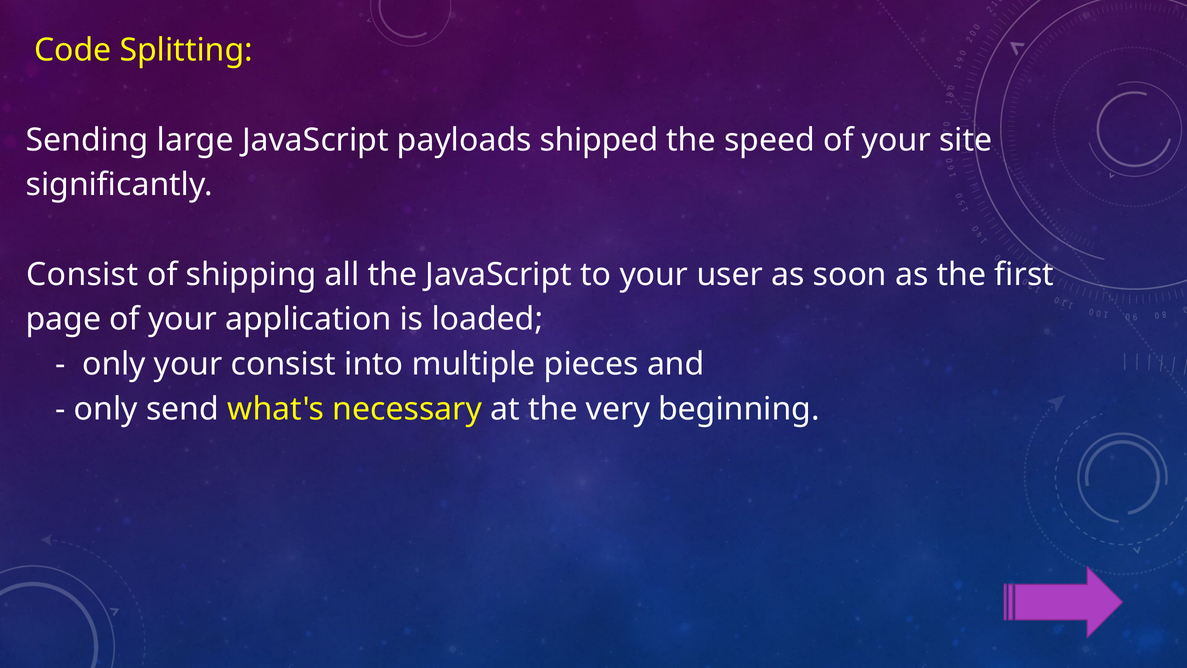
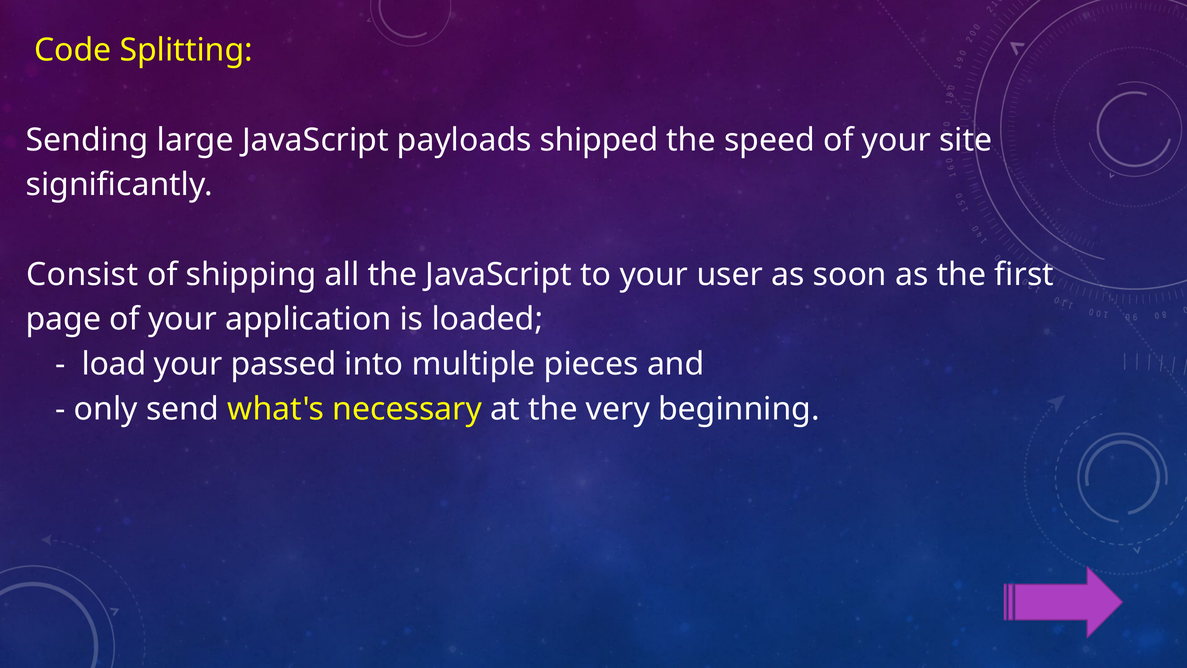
only at (114, 364): only -> load
your consist: consist -> passed
